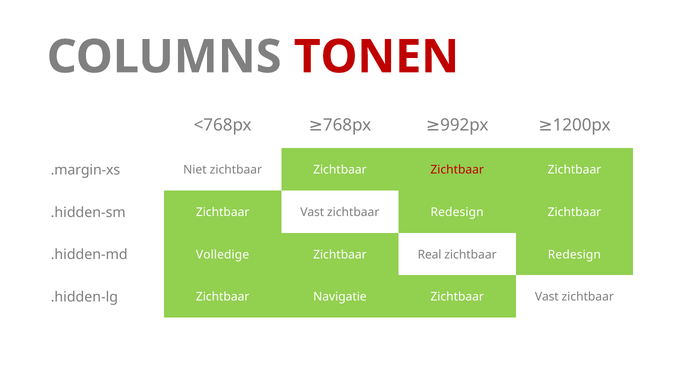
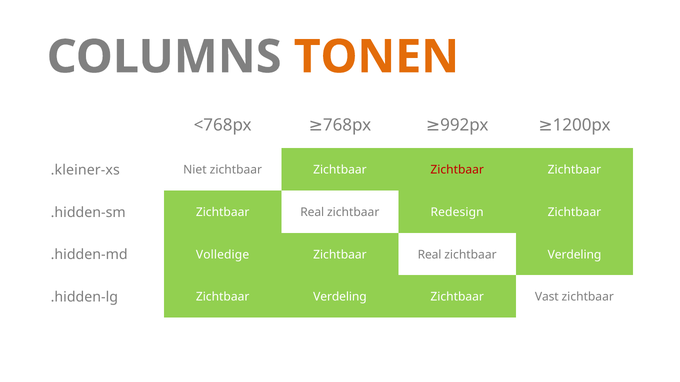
TONEN colour: red -> orange
.margin-xs: .margin-xs -> .kleiner-xs
.hidden-sm Zichtbaar Vast: Vast -> Real
Redesign at (574, 255): Redesign -> Verdeling
.hidden-lg Zichtbaar Navigatie: Navigatie -> Verdeling
